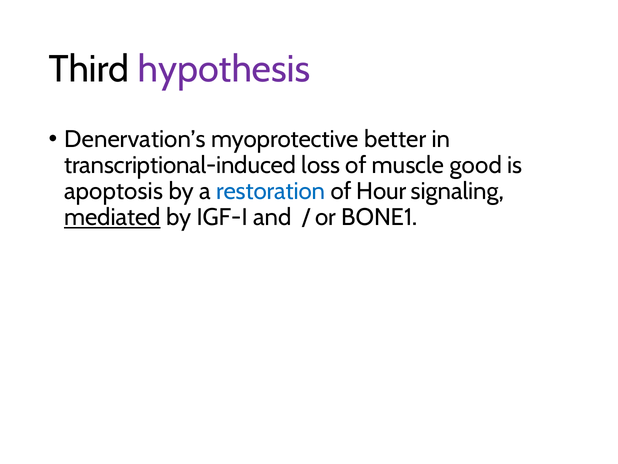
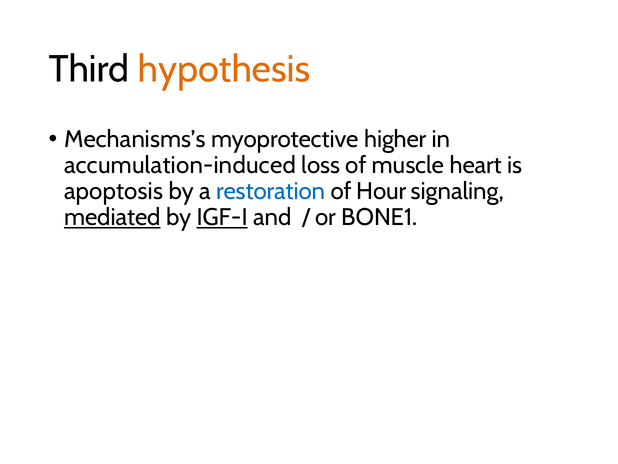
hypothesis colour: purple -> orange
Denervation’s: Denervation’s -> Mechanisms’s
better: better -> higher
transcriptional-induced: transcriptional-induced -> accumulation-induced
good: good -> heart
IGF-I underline: none -> present
